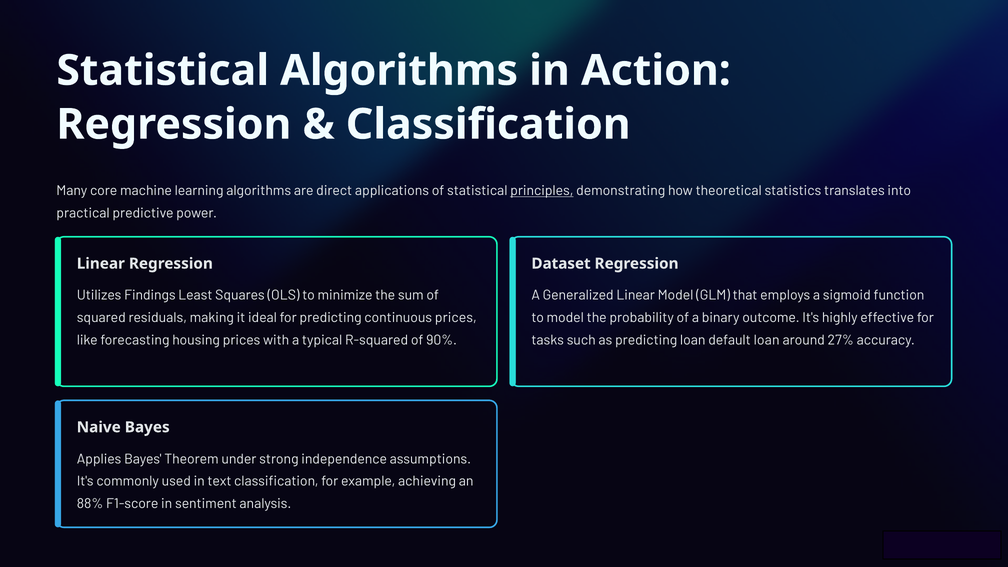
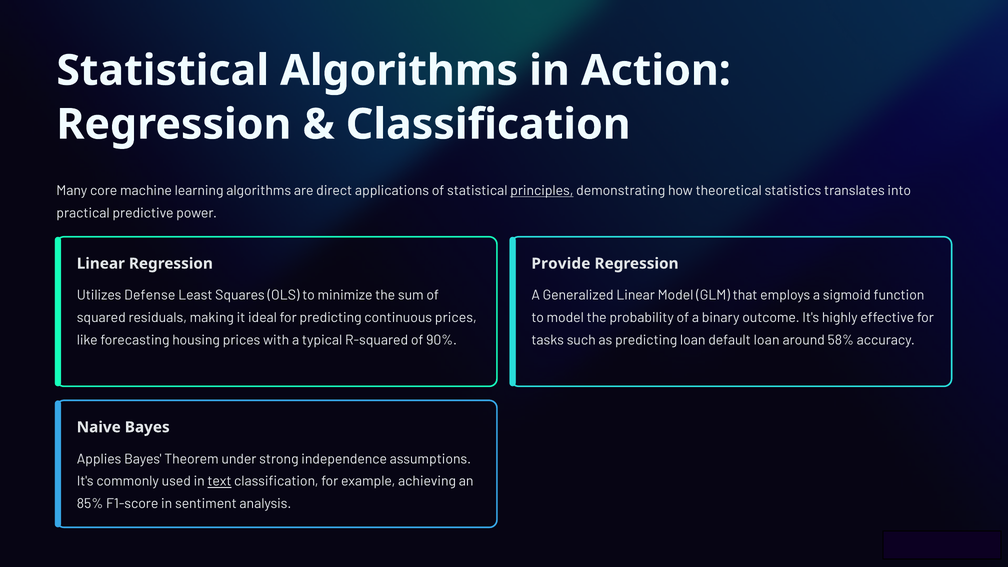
Dataset: Dataset -> Provide
Findings: Findings -> Defense
27%: 27% -> 58%
text underline: none -> present
88%: 88% -> 85%
